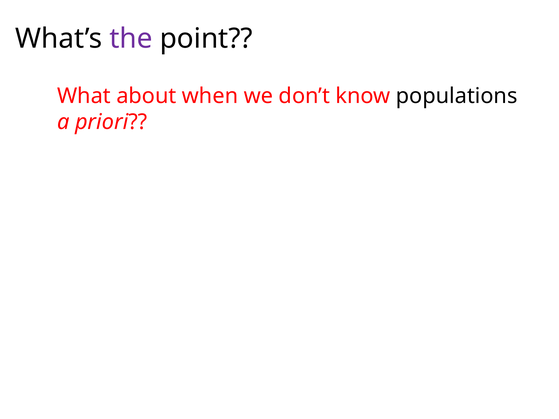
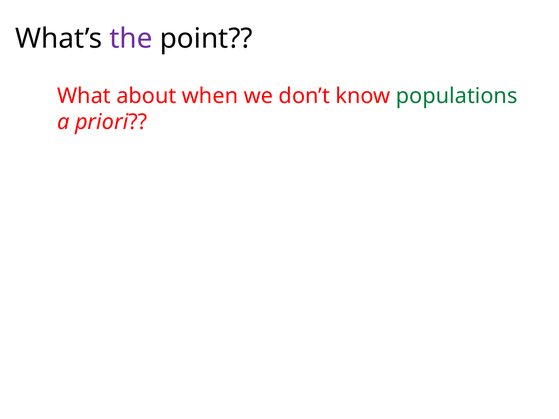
populations colour: black -> green
